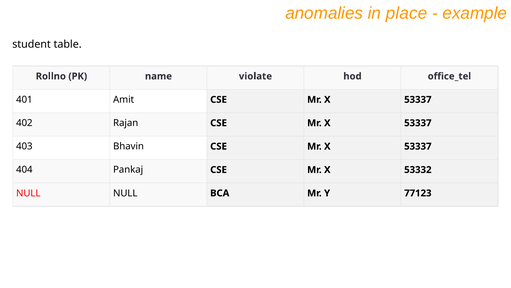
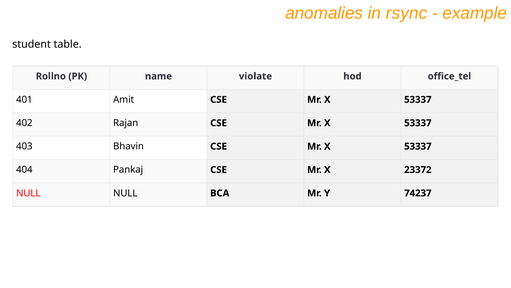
place: place -> rsync
53332: 53332 -> 23372
77123: 77123 -> 74237
